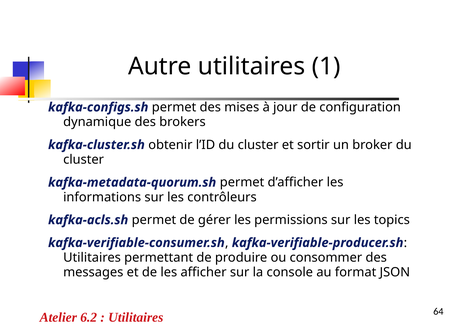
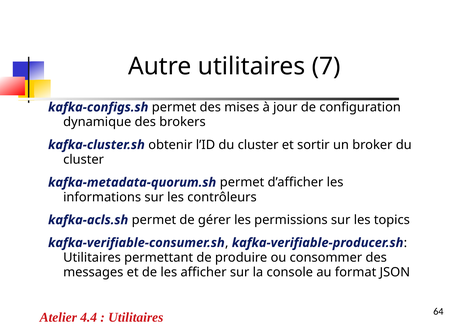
1: 1 -> 7
6.2: 6.2 -> 4.4
